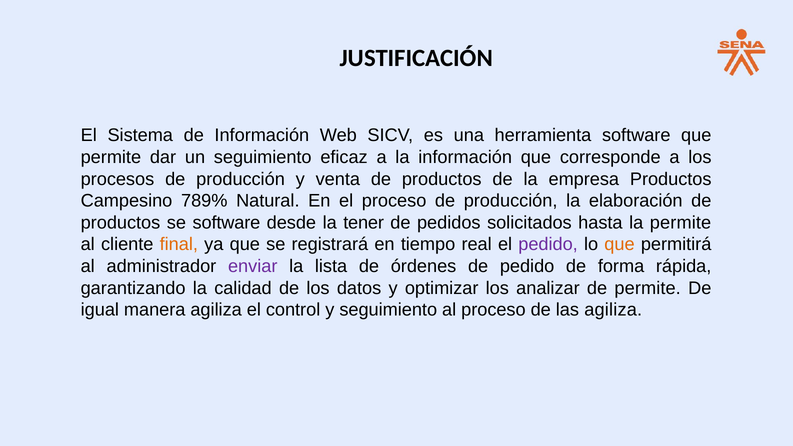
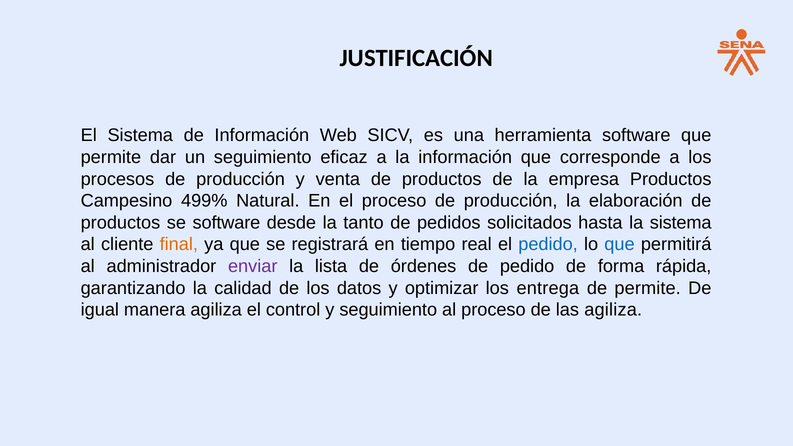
789%: 789% -> 499%
tener: tener -> tanto
la permite: permite -> sistema
pedido at (548, 244) colour: purple -> blue
que at (619, 244) colour: orange -> blue
analizar: analizar -> entrega
